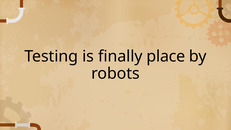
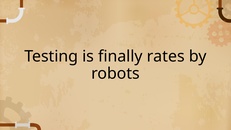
place: place -> rates
